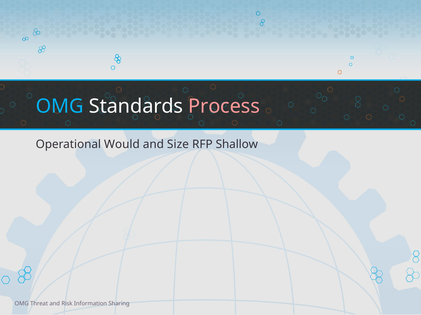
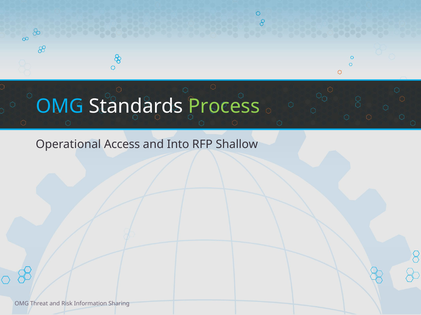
Process colour: pink -> light green
Would: Would -> Access
Size: Size -> Into
